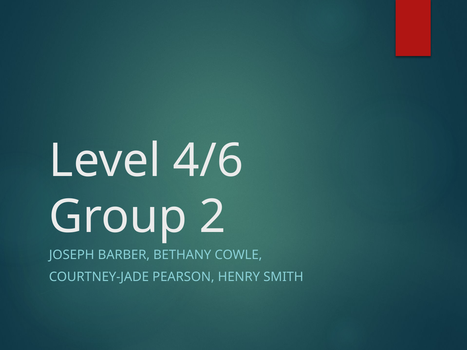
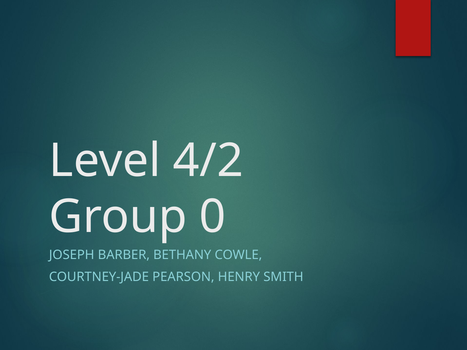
4/6: 4/6 -> 4/2
2: 2 -> 0
